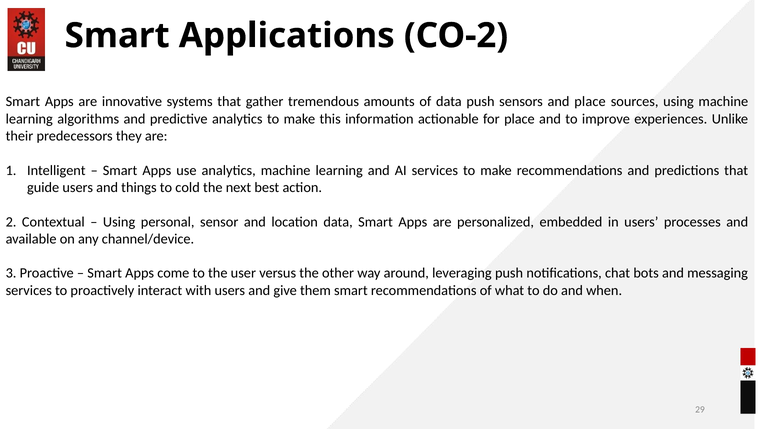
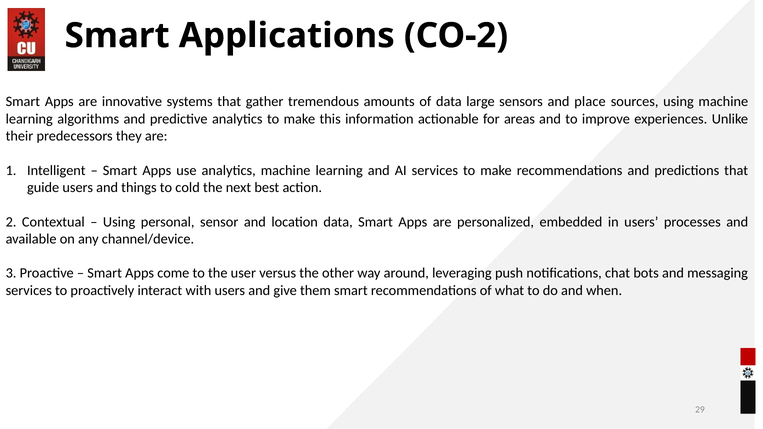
data push: push -> large
for place: place -> areas
